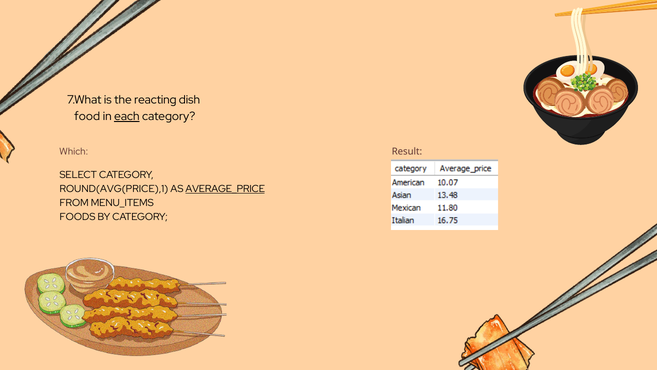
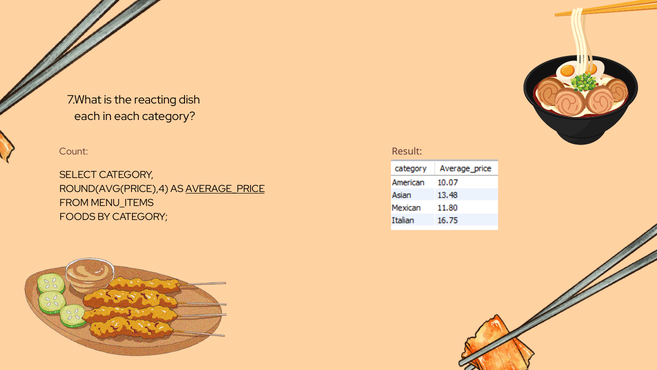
food at (87, 116): food -> each
each at (127, 116) underline: present -> none
Which: Which -> Count
ROUND(AVG(PRICE),1: ROUND(AVG(PRICE),1 -> ROUND(AVG(PRICE),4
